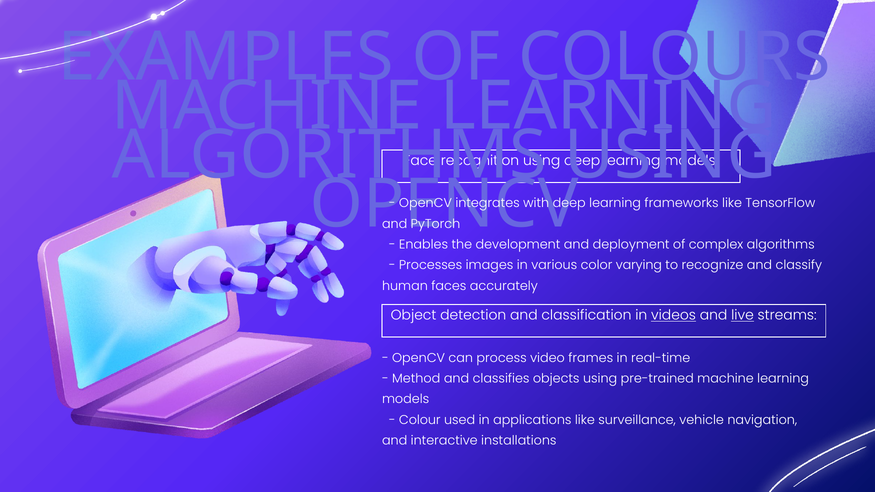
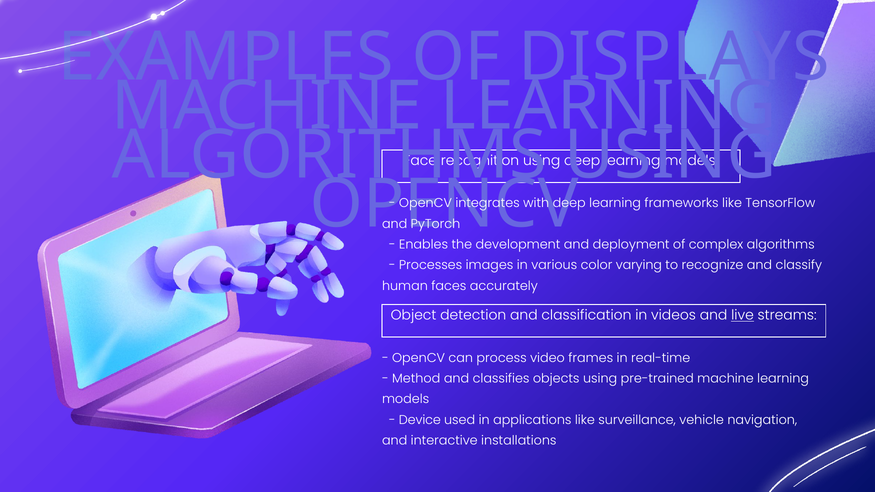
COLOURS: COLOURS -> DISPLAYS
videos underline: present -> none
Colour: Colour -> Device
